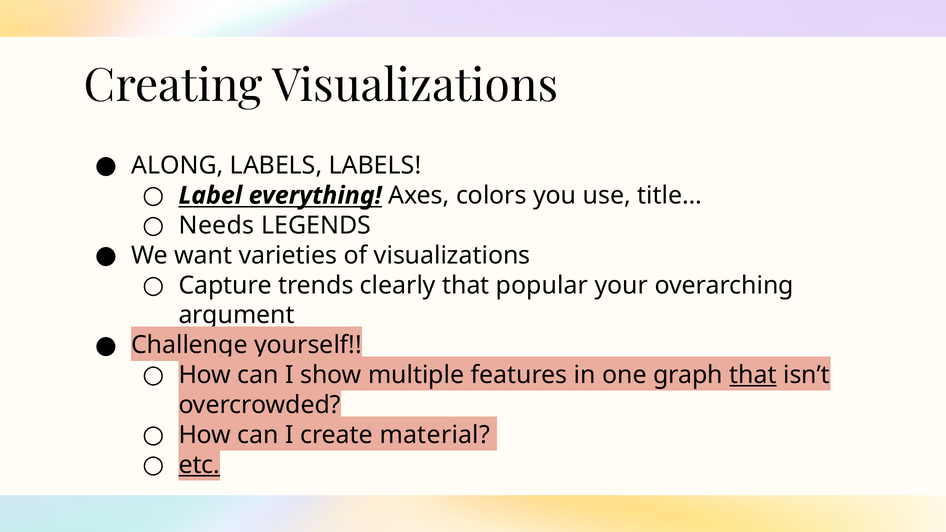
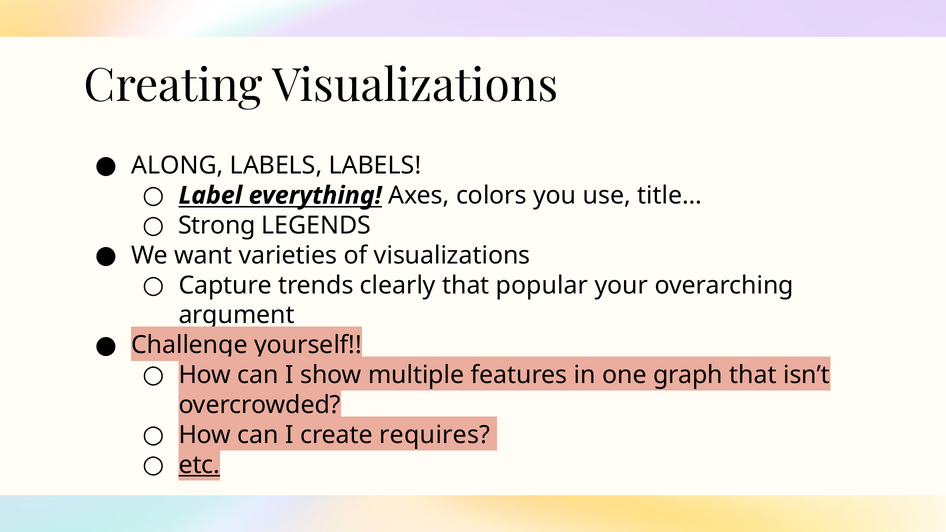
Needs: Needs -> Strong
that at (753, 375) underline: present -> none
material: material -> requires
